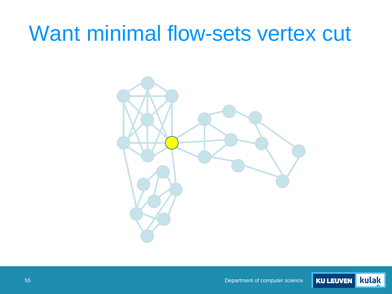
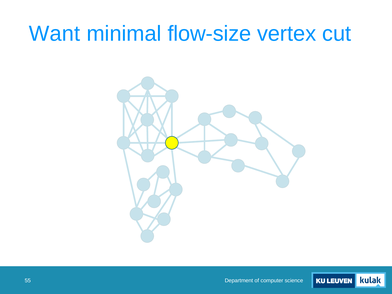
flow-sets: flow-sets -> flow-size
